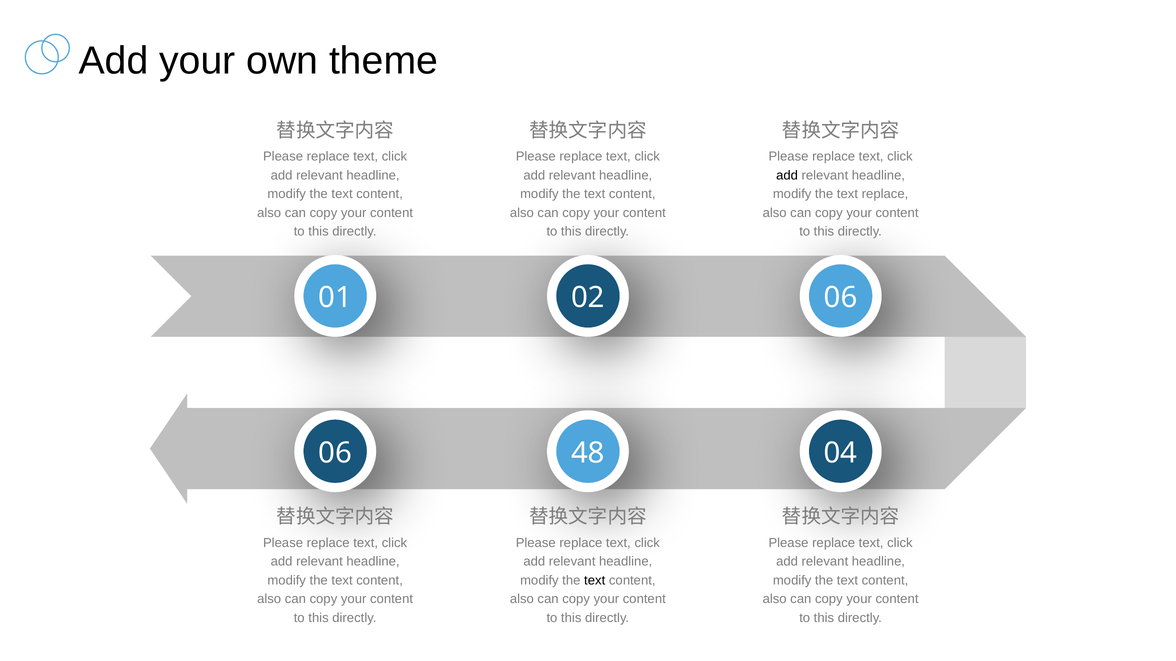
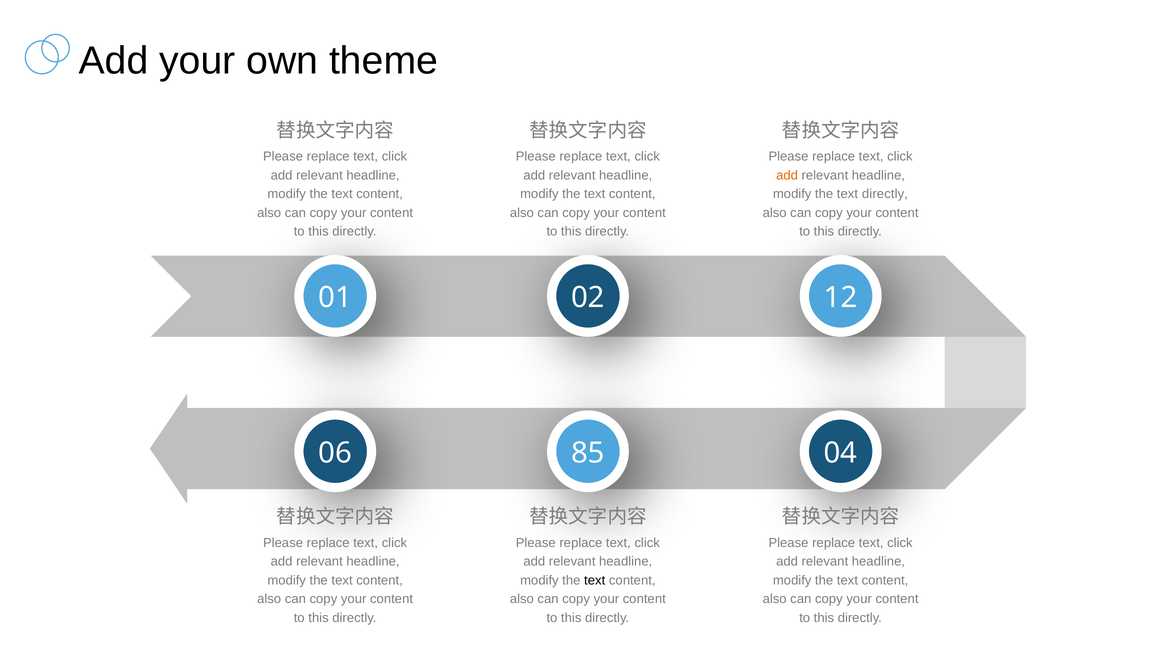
add at (787, 175) colour: black -> orange
text replace: replace -> directly
02 06: 06 -> 12
48: 48 -> 85
